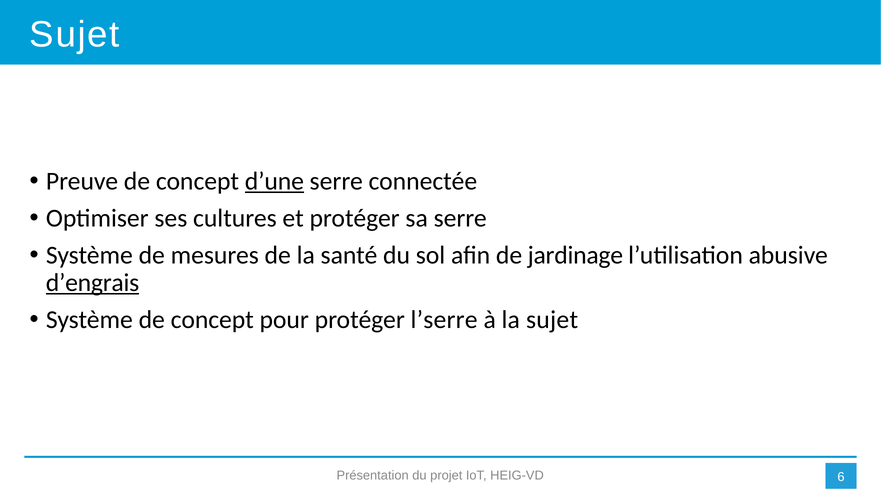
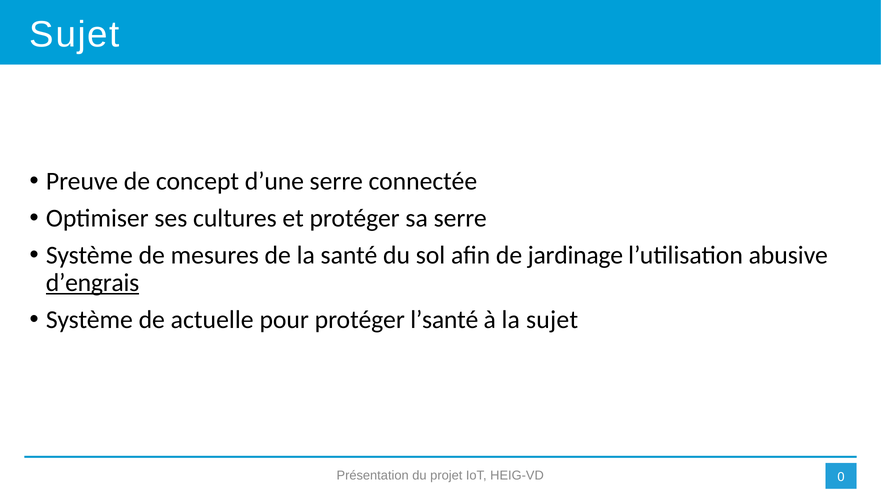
d’une underline: present -> none
Système de concept: concept -> actuelle
l’serre: l’serre -> l’santé
6: 6 -> 0
